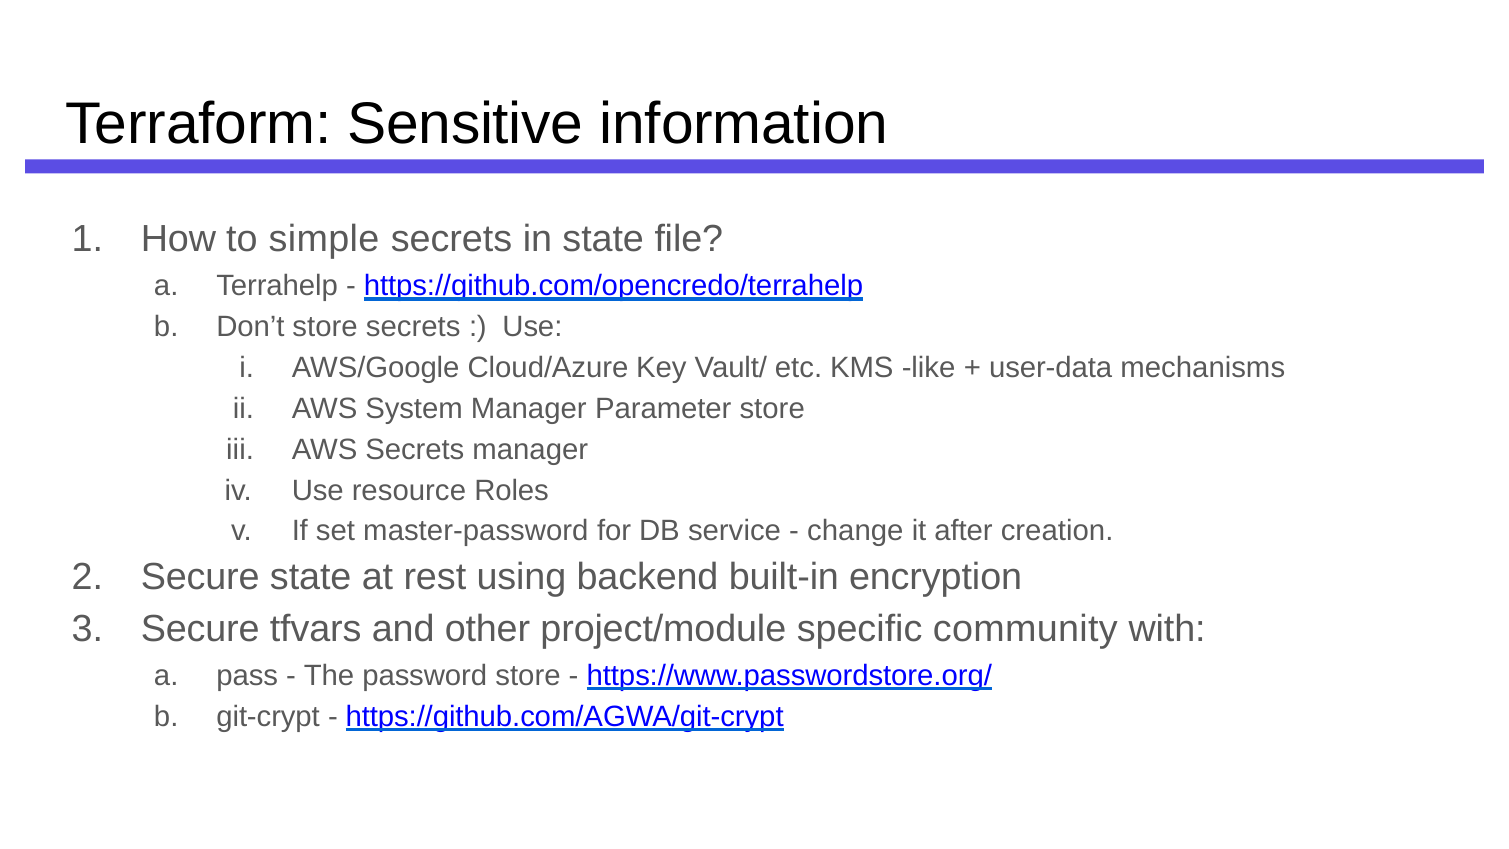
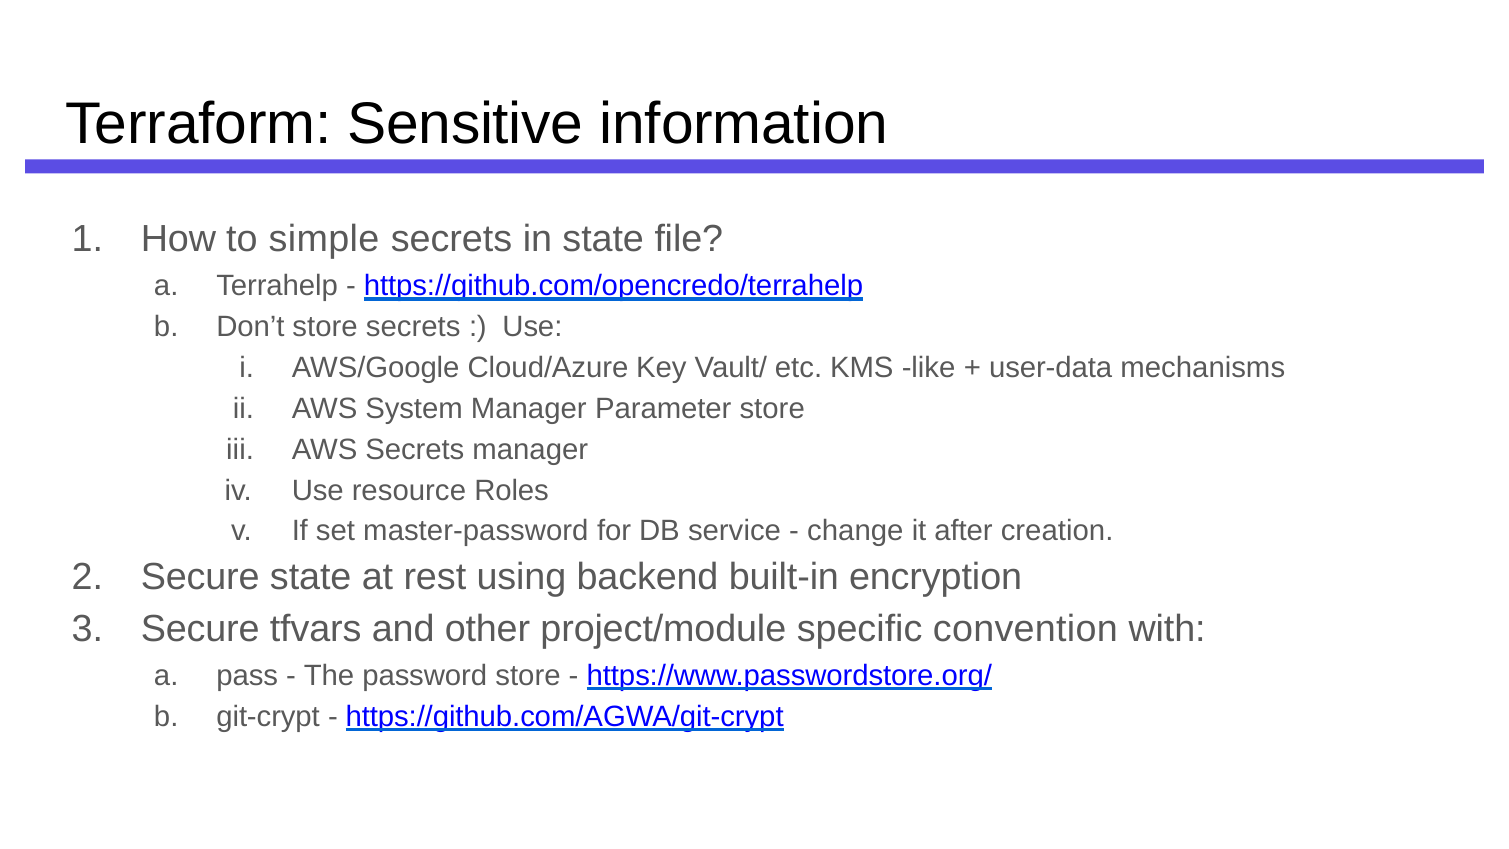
community: community -> convention
